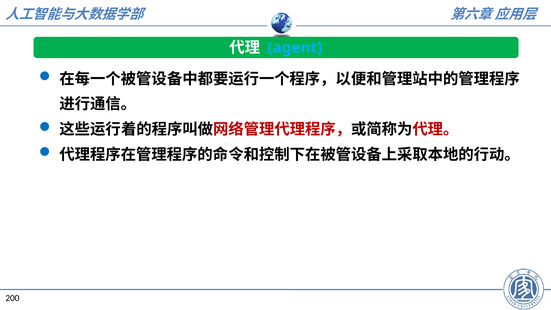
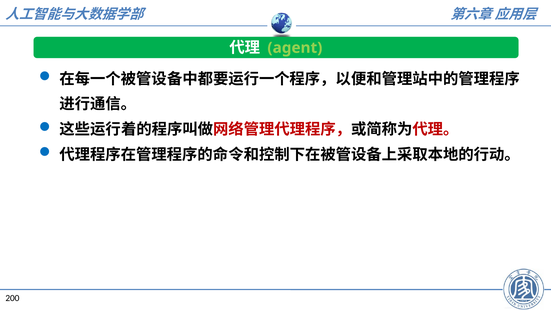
agent colour: light blue -> light green
